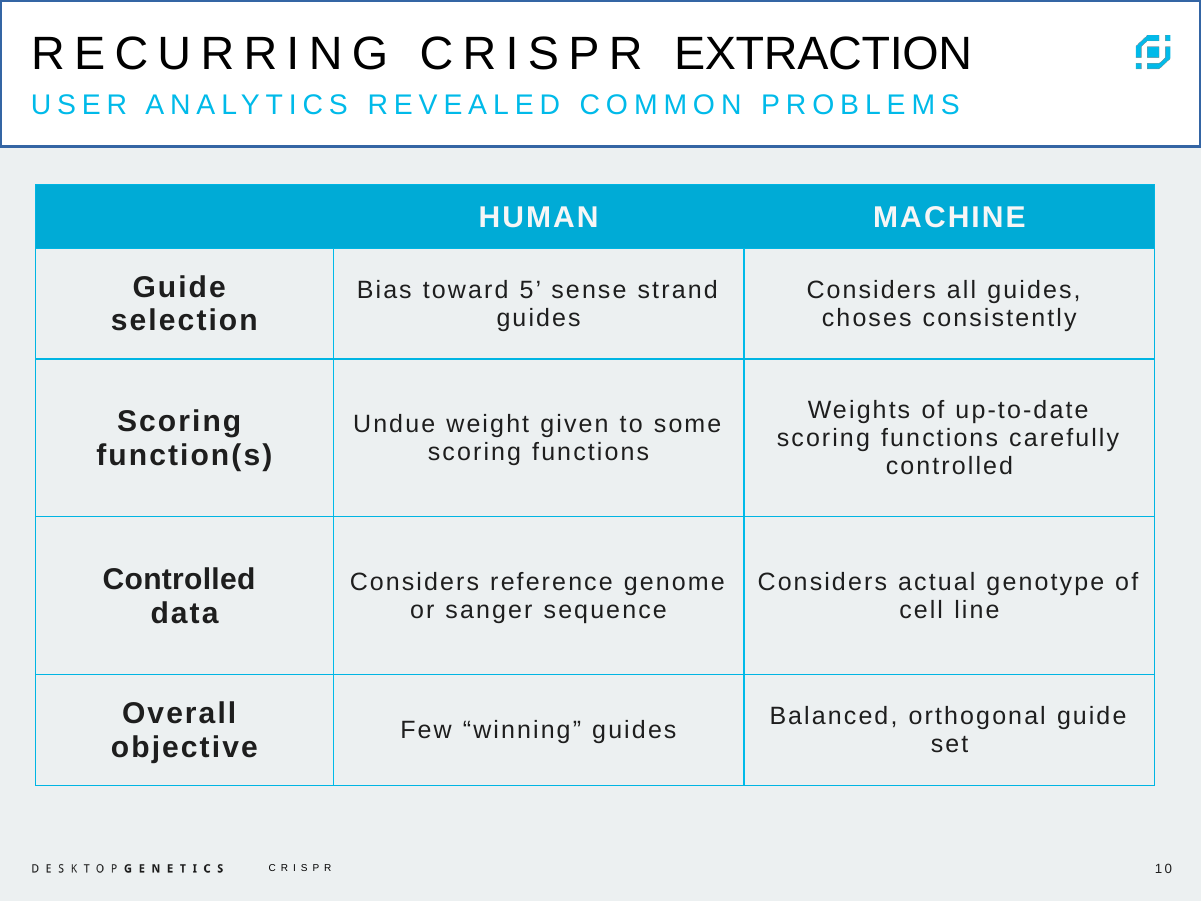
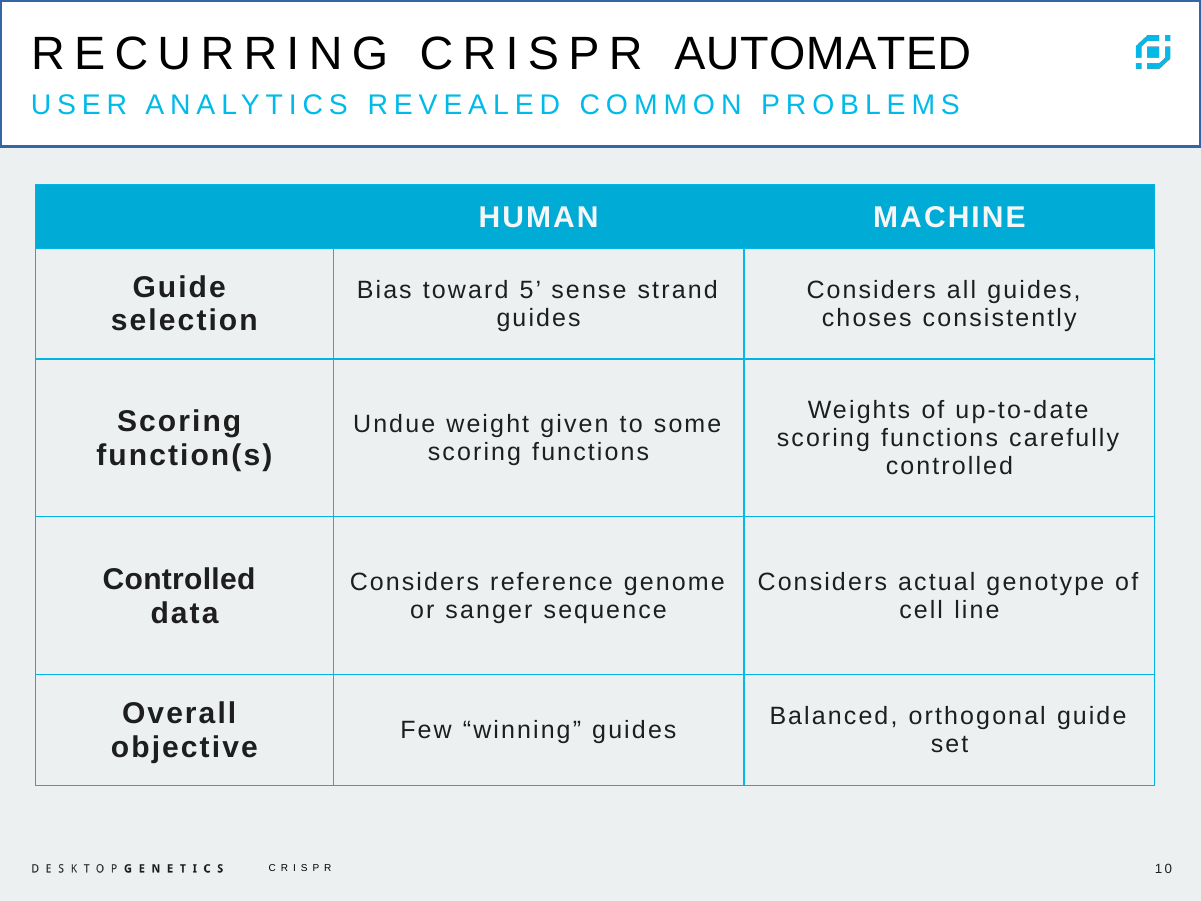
EXTRACTION: EXTRACTION -> AUTOMATED
